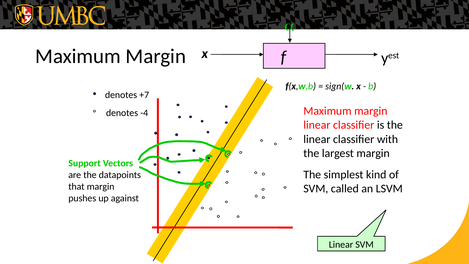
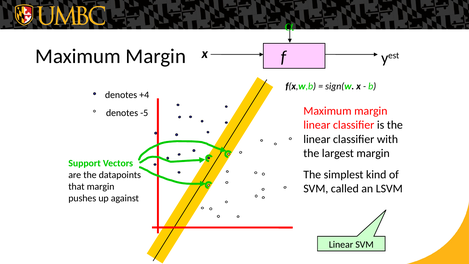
+7: +7 -> +4
-4: -4 -> -5
